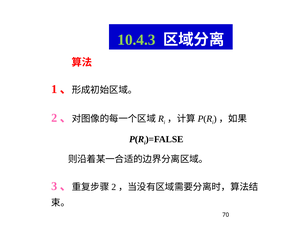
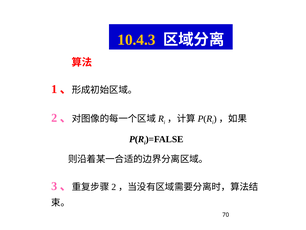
10.4.3 colour: light green -> yellow
